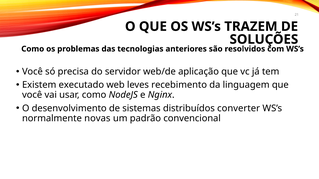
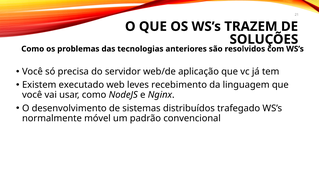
converter: converter -> trafegado
novas: novas -> móvel
